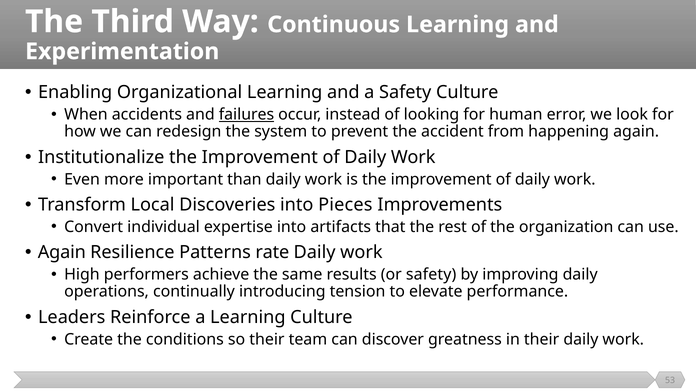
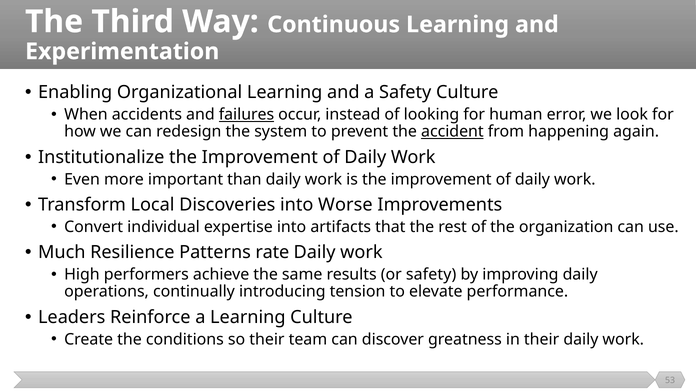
accident underline: none -> present
Pieces: Pieces -> Worse
Again at (62, 253): Again -> Much
